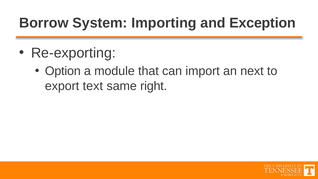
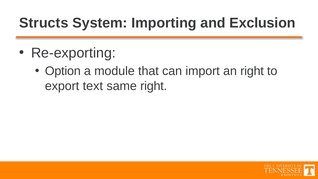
Borrow: Borrow -> Structs
Exception: Exception -> Exclusion
an next: next -> right
